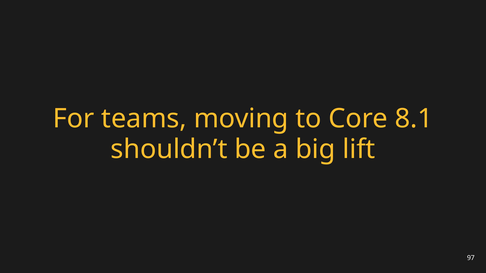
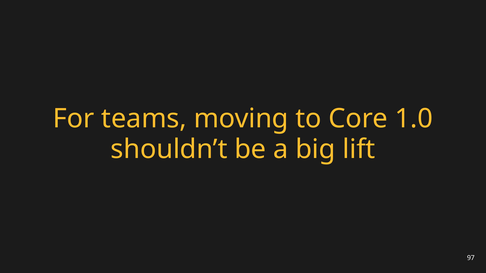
8.1: 8.1 -> 1.0
